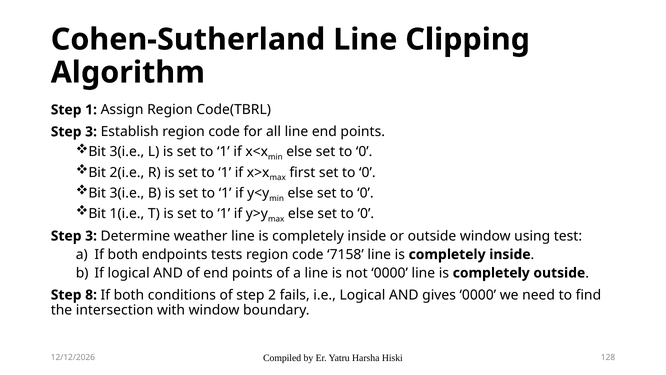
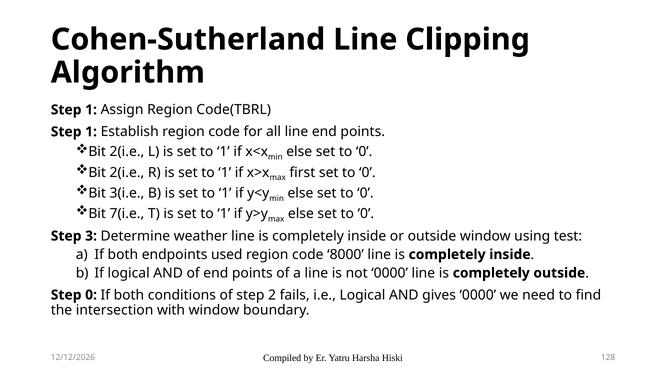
3 at (91, 132): 3 -> 1
3(i.e at (127, 152): 3(i.e -> 2(i.e
1(i.e: 1(i.e -> 7(i.e
tests: tests -> used
7158: 7158 -> 8000
Step 8: 8 -> 0
